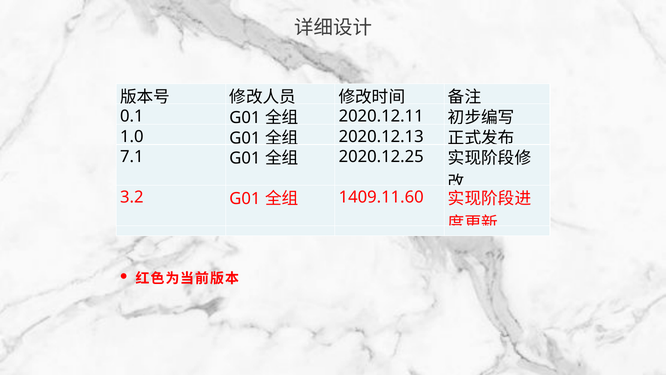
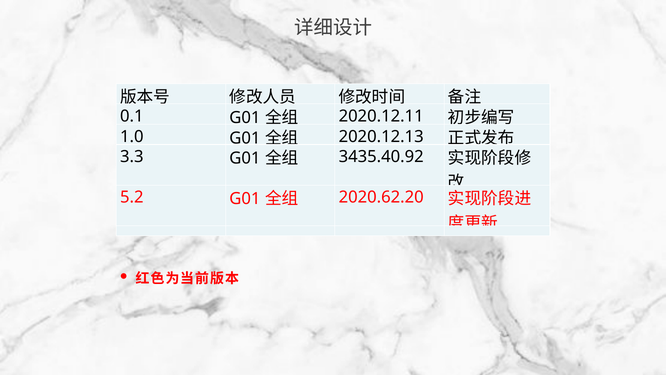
7.1: 7.1 -> 3.3
2020.12.25: 2020.12.25 -> 3435.40.92
3.2: 3.2 -> 5.2
1409.11.60: 1409.11.60 -> 2020.62.20
